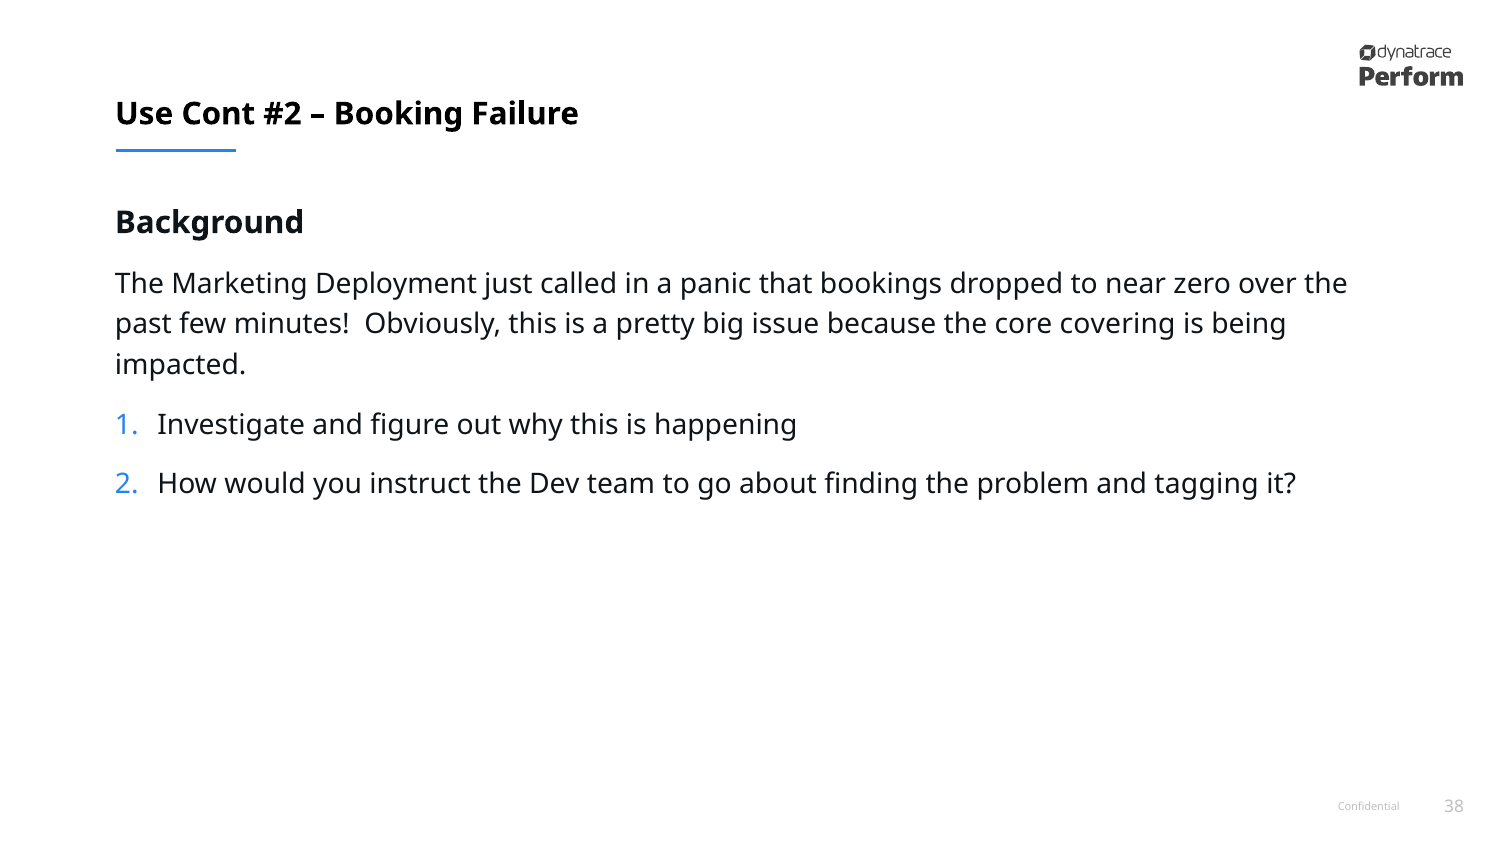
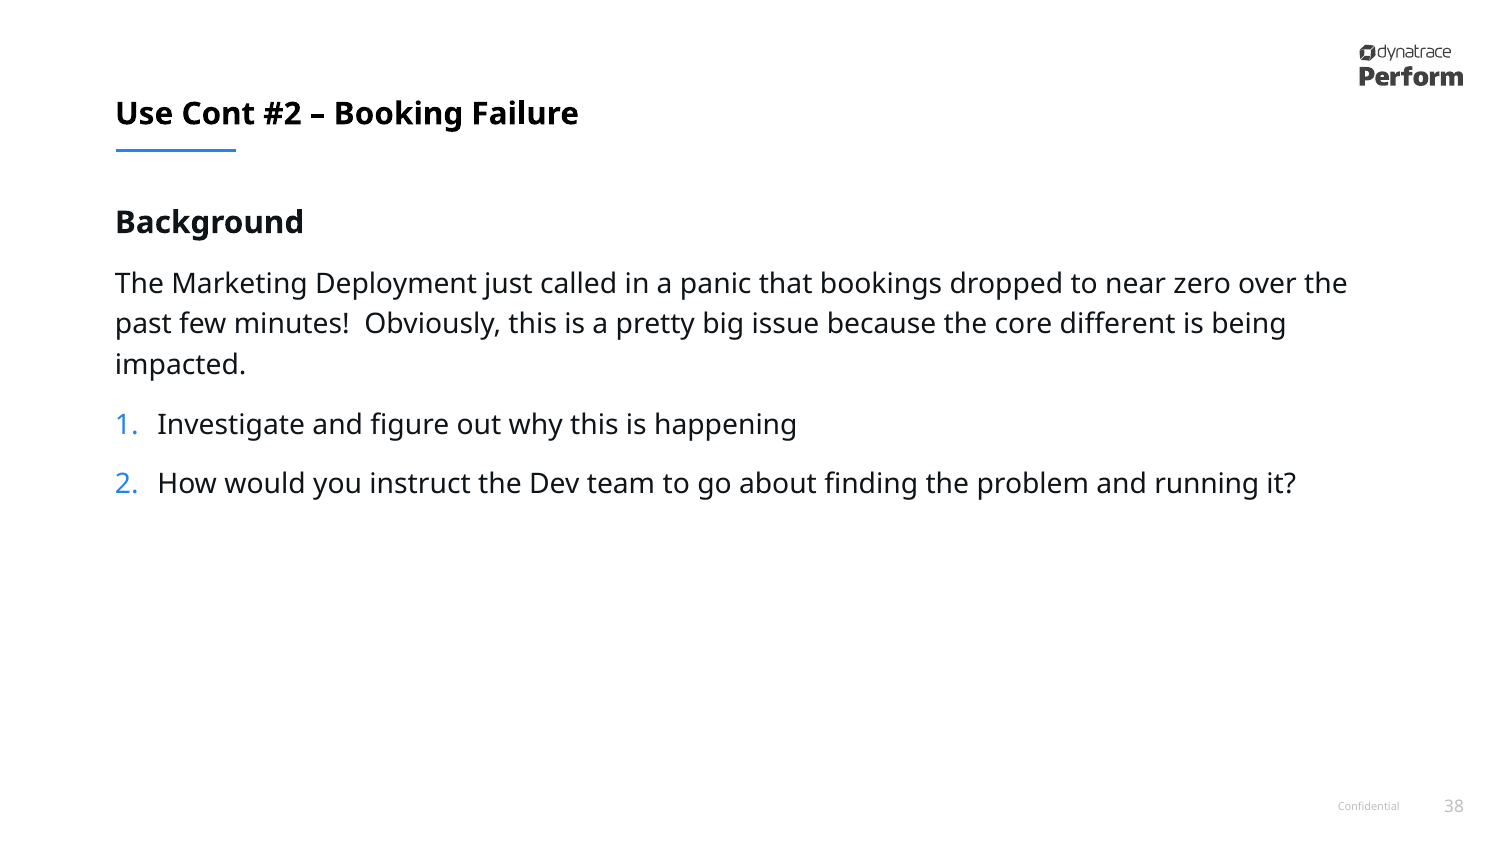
covering: covering -> different
tagging: tagging -> running
